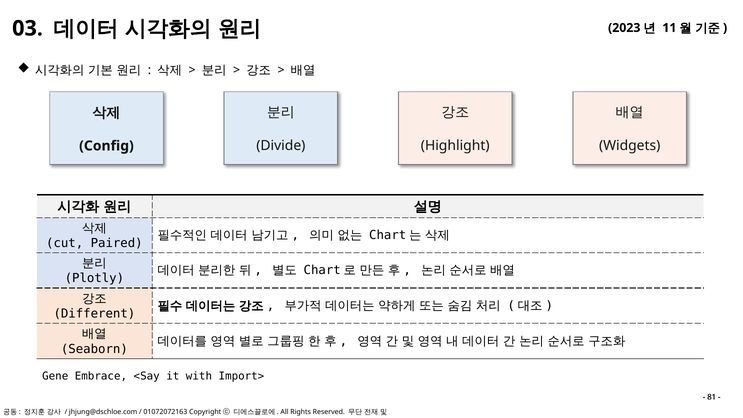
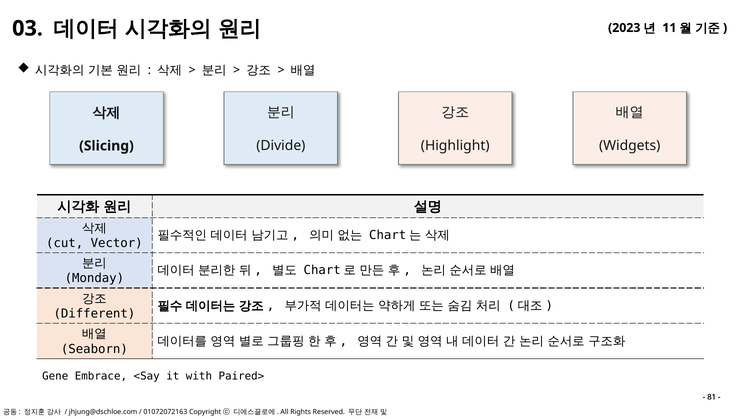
Config: Config -> Slicing
Paired: Paired -> Vector
Plotly: Plotly -> Monday
Import>: Import> -> Paired>
